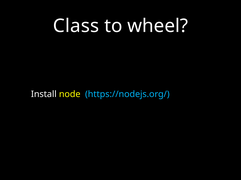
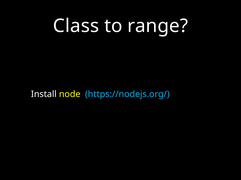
wheel: wheel -> range
